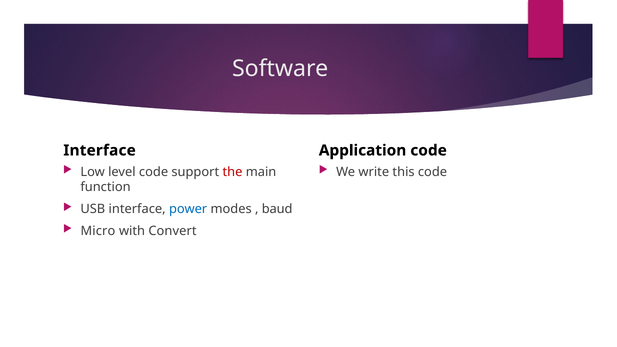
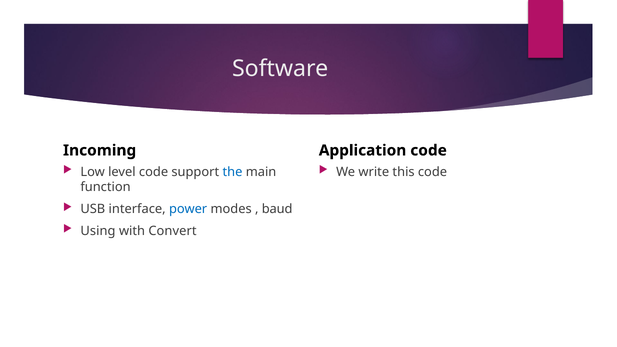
Interface at (100, 150): Interface -> Incoming
the colour: red -> blue
Micro: Micro -> Using
